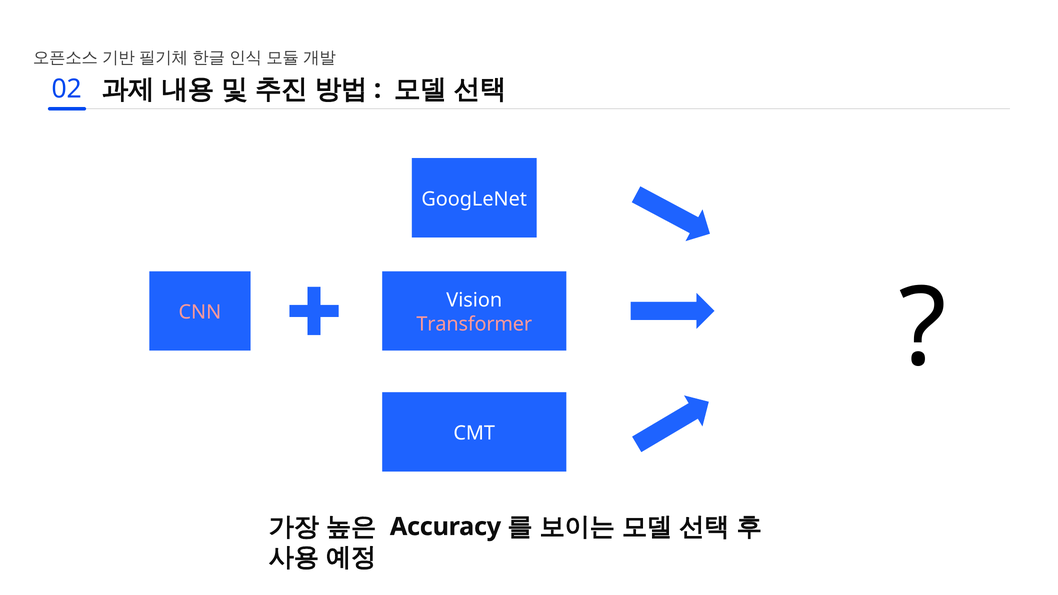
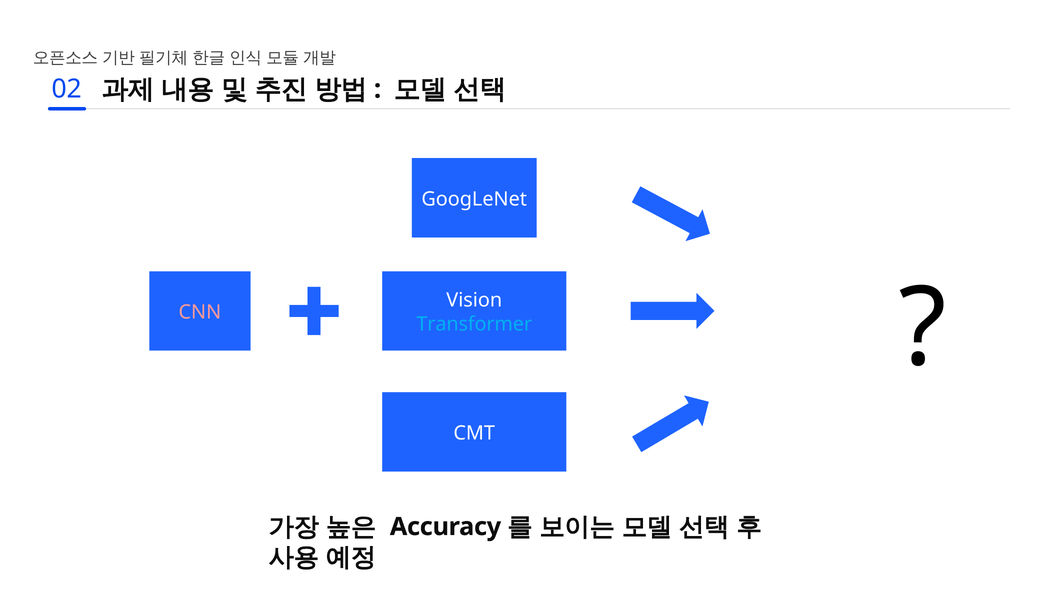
Transformer colour: pink -> light blue
